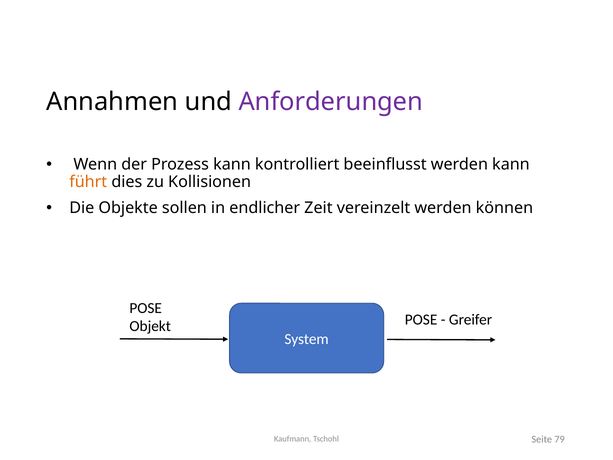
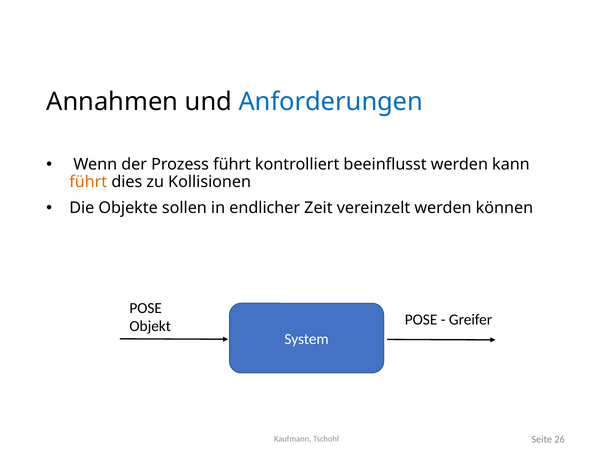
Anforderungen colour: purple -> blue
Prozess kann: kann -> führt
79: 79 -> 26
